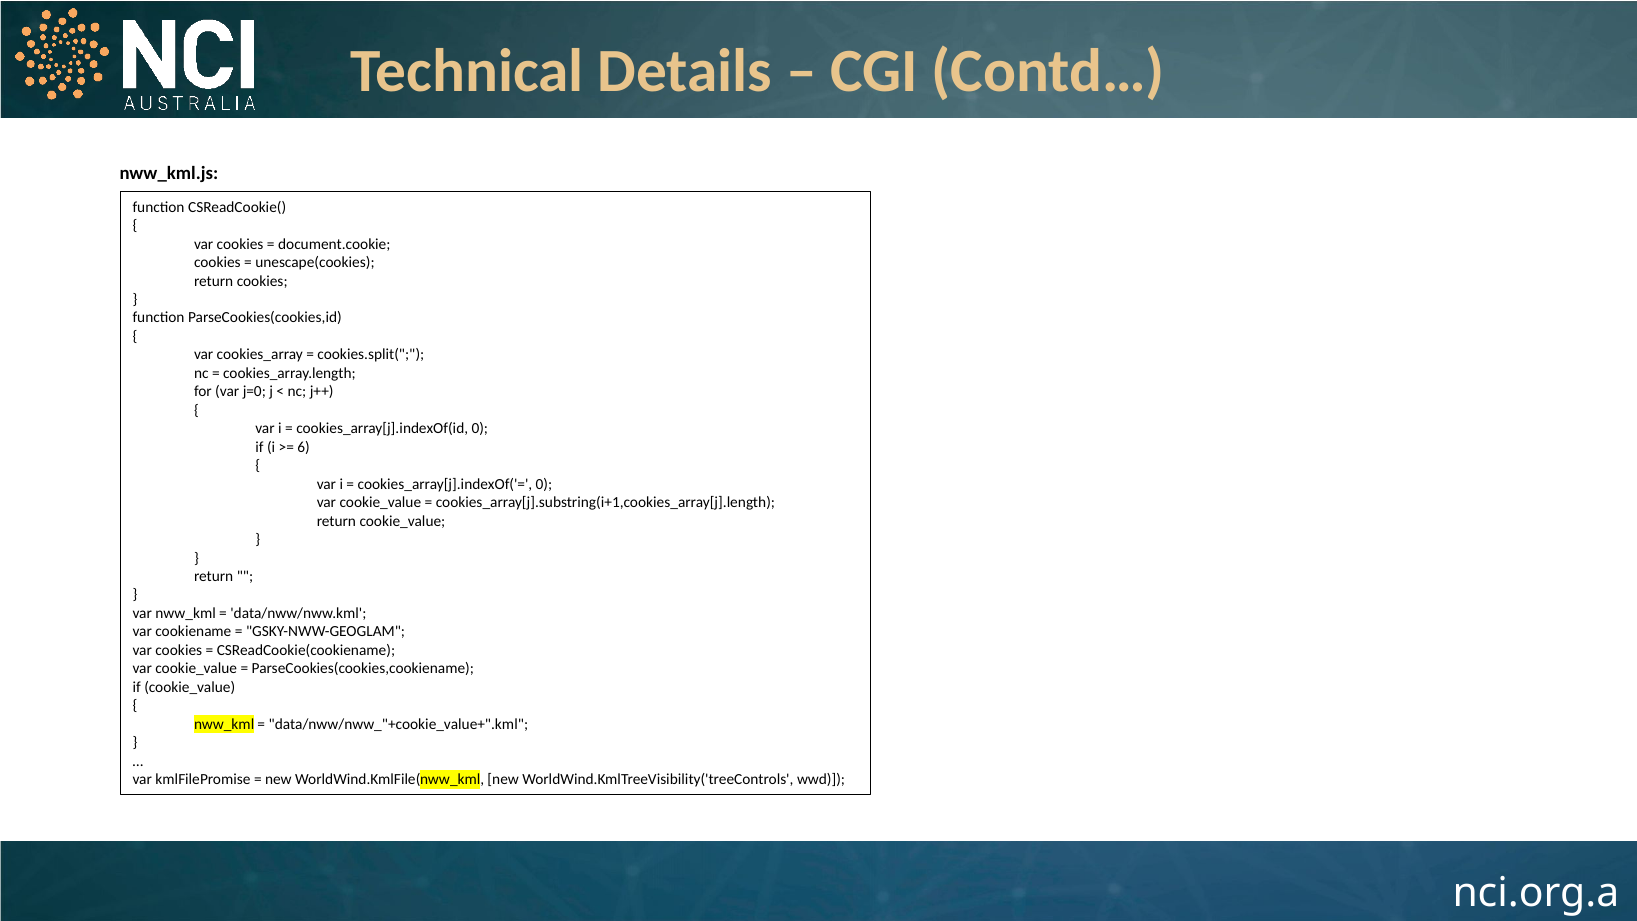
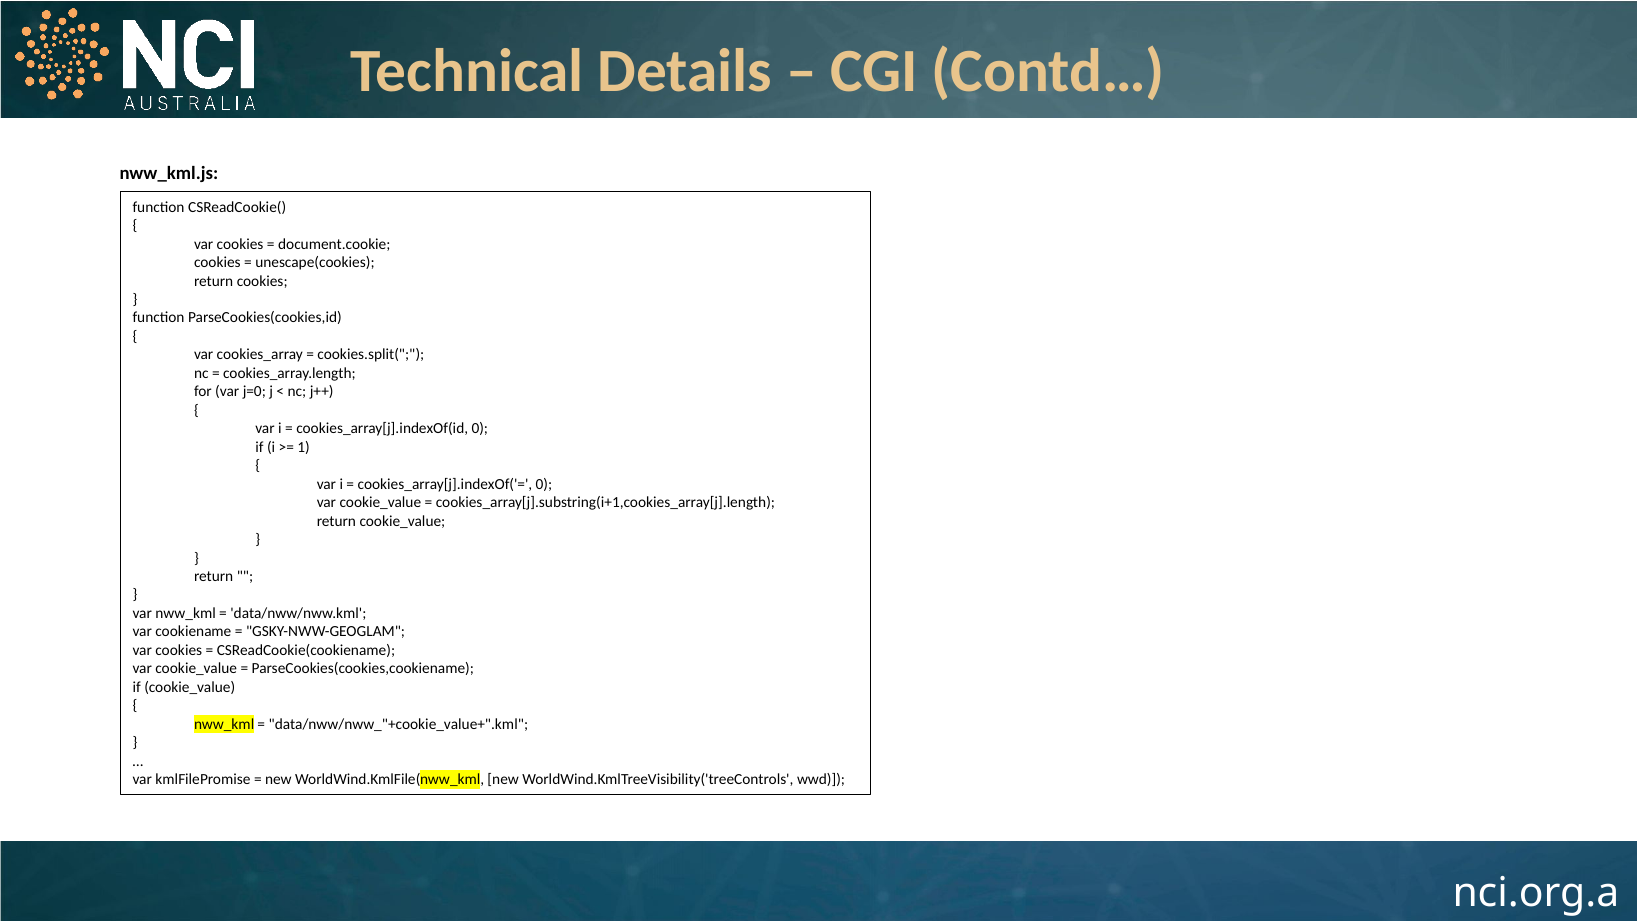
6: 6 -> 1
